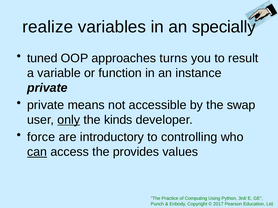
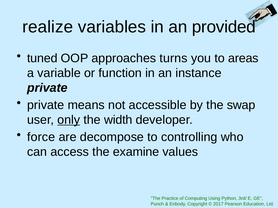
specially: specially -> provided
result: result -> areas
kinds: kinds -> width
introductory: introductory -> decompose
can underline: present -> none
provides: provides -> examine
